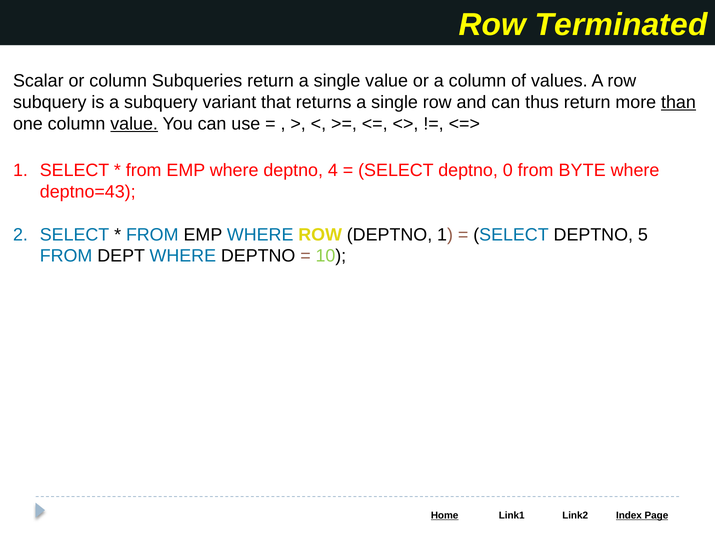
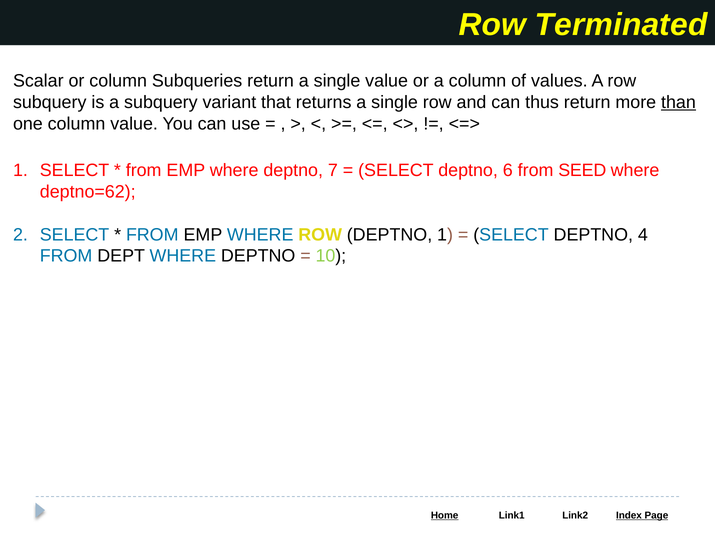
value at (134, 124) underline: present -> none
4: 4 -> 7
0: 0 -> 6
BYTE: BYTE -> SEED
deptno=43: deptno=43 -> deptno=62
5: 5 -> 4
